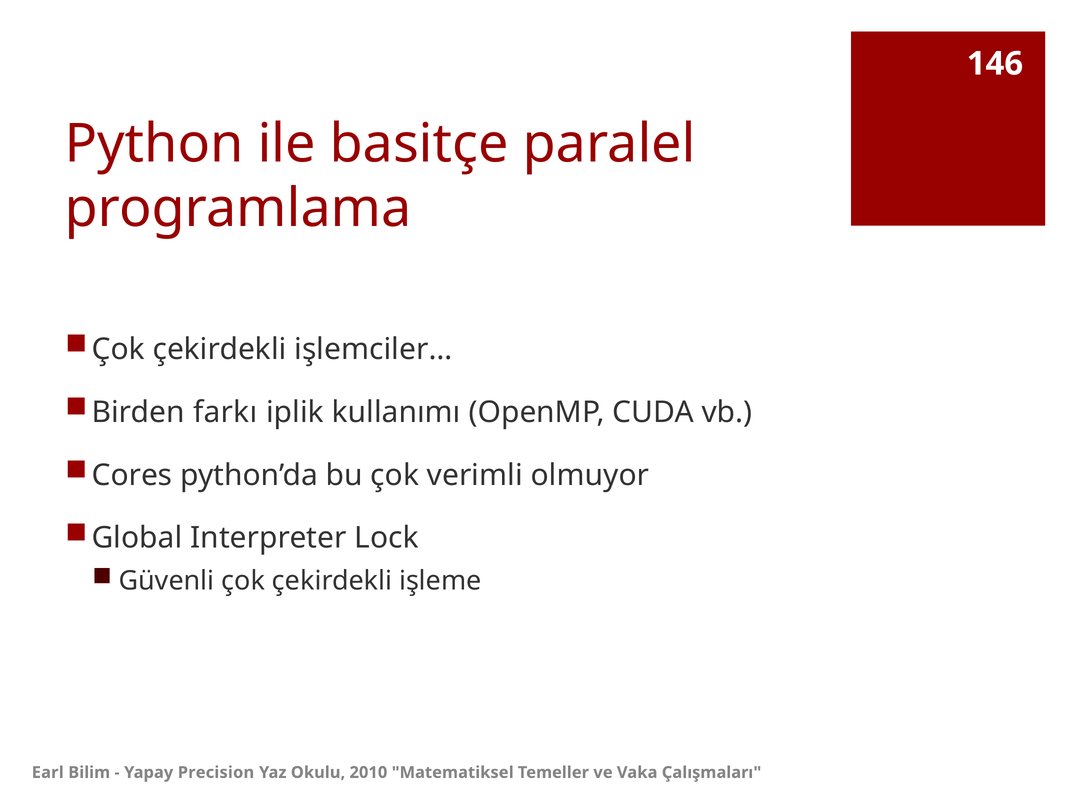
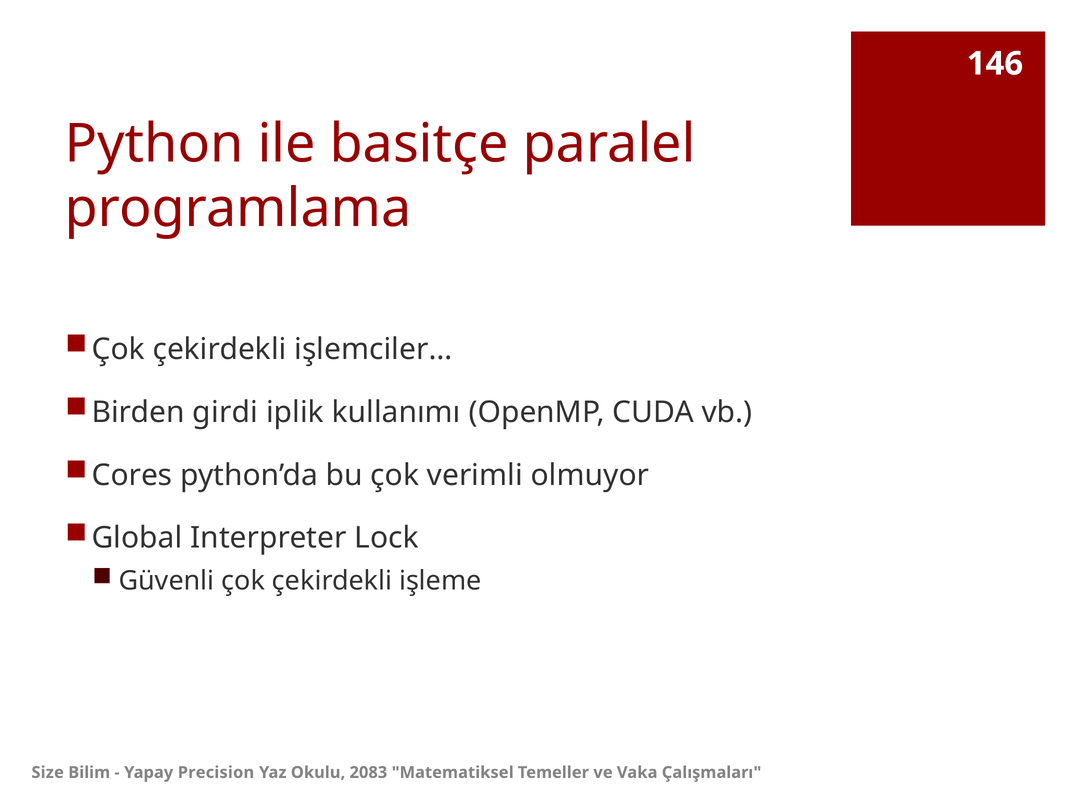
farkı: farkı -> girdi
Earl: Earl -> Size
2010: 2010 -> 2083
